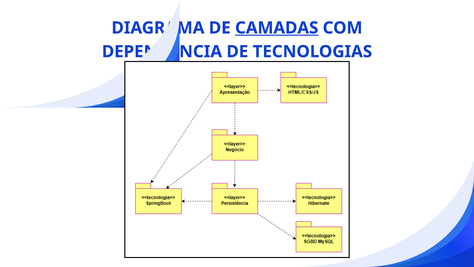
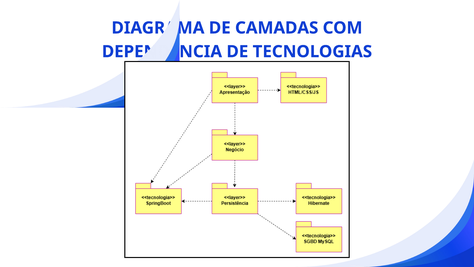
CAMADAS underline: present -> none
